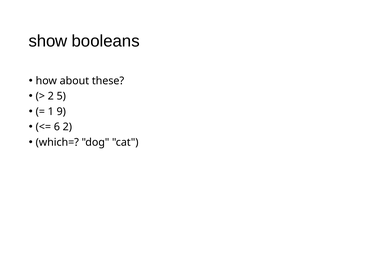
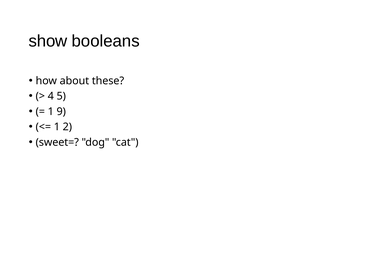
2 at (51, 96): 2 -> 4
6 at (57, 127): 6 -> 1
which=: which= -> sweet=
